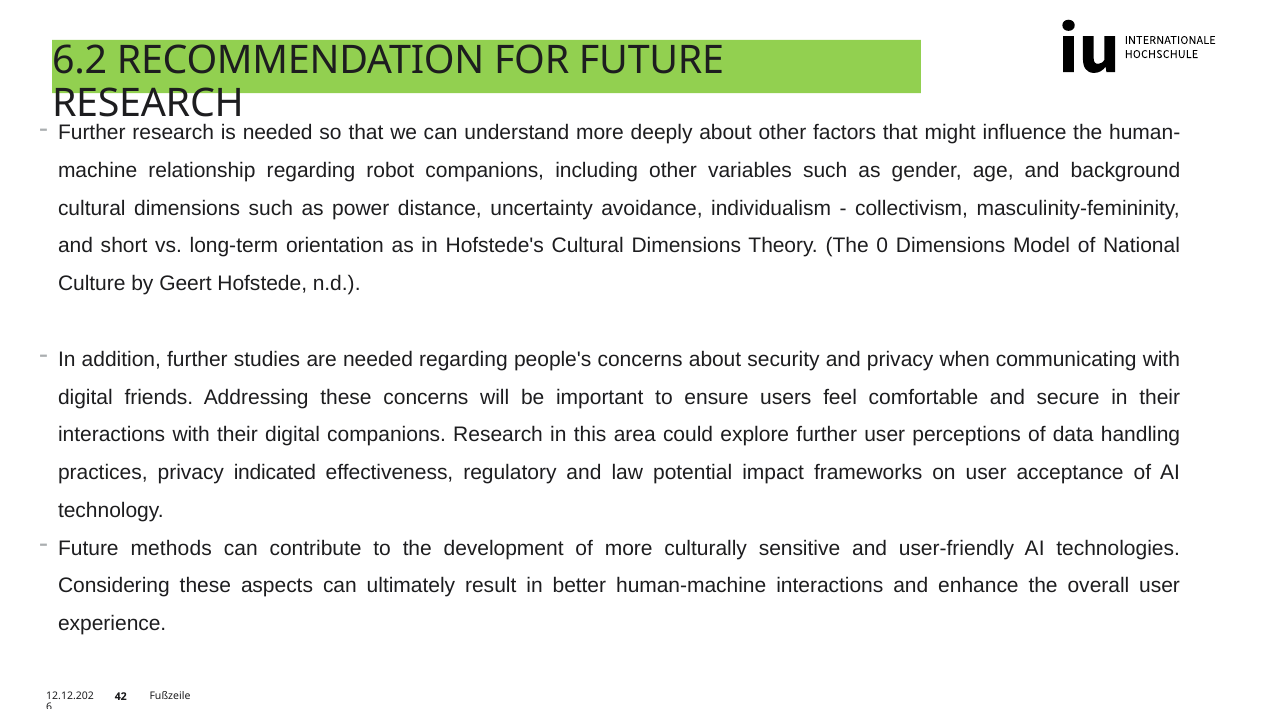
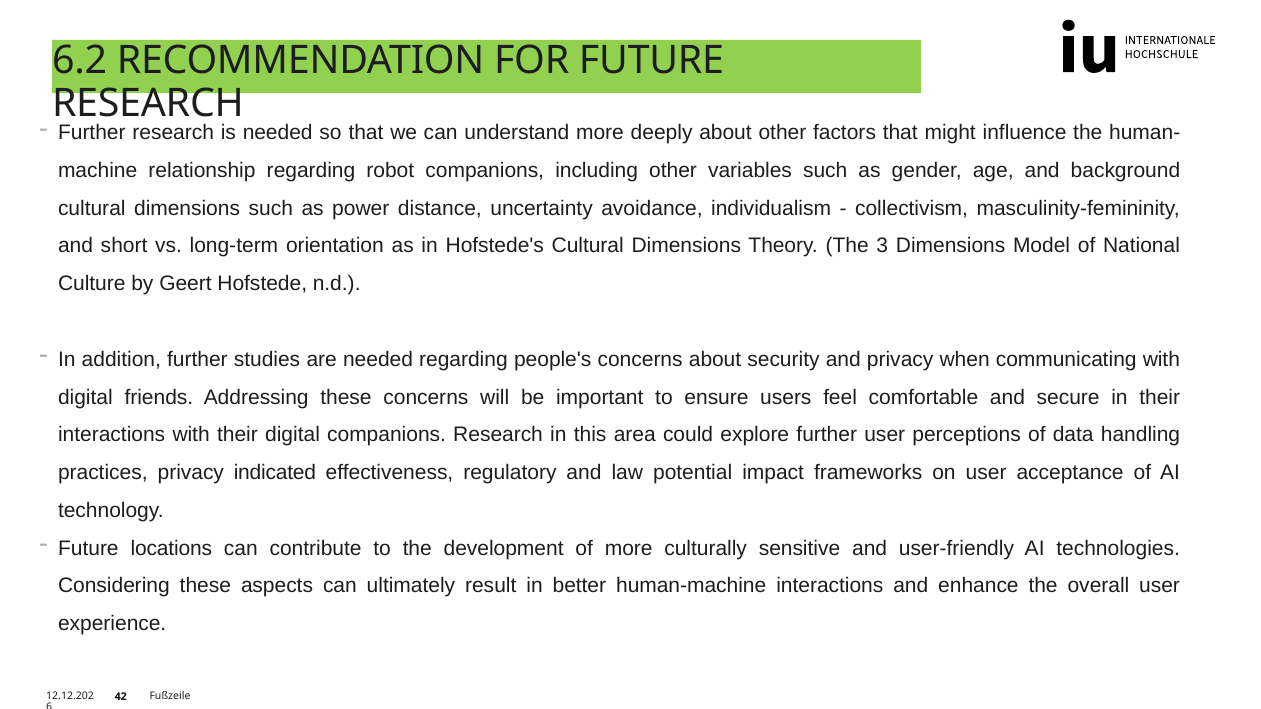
0: 0 -> 3
methods: methods -> locations
